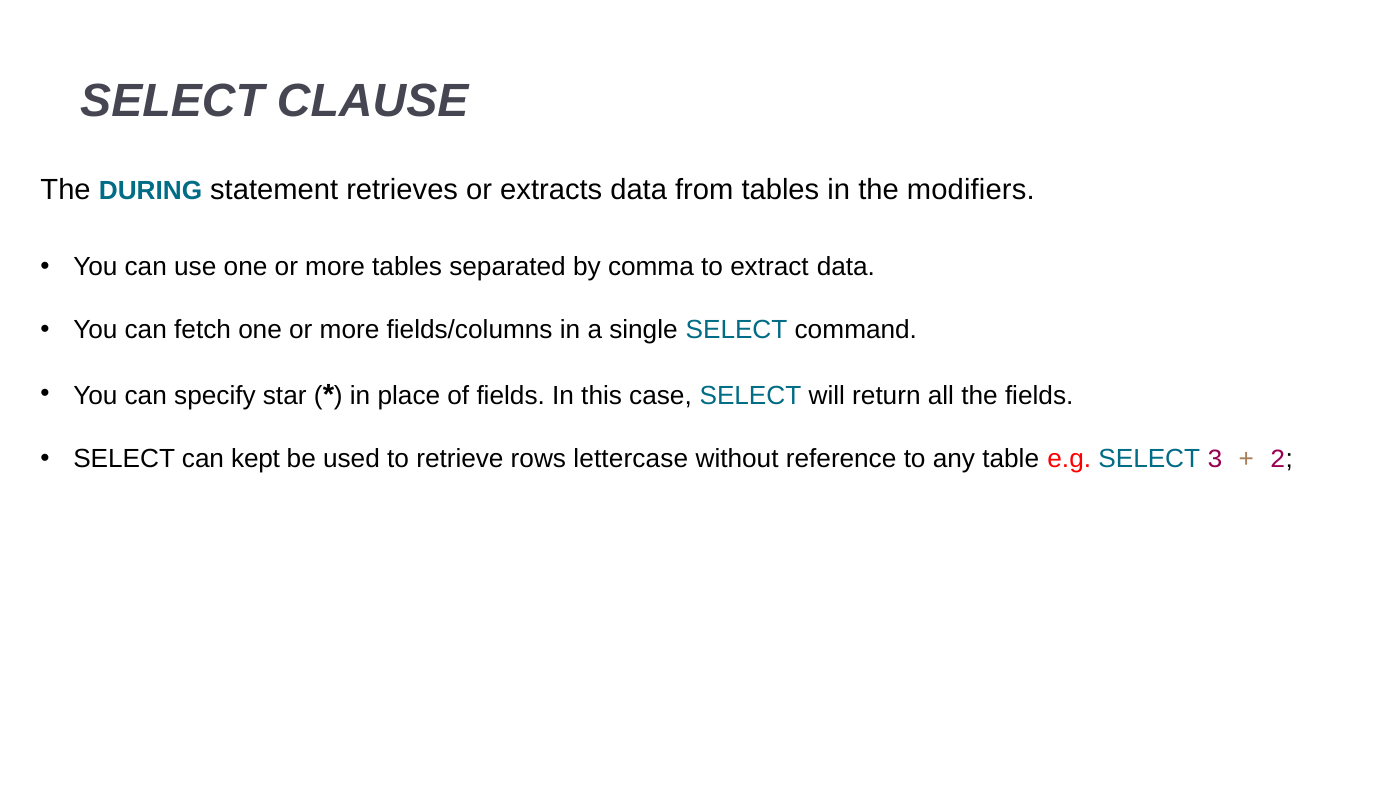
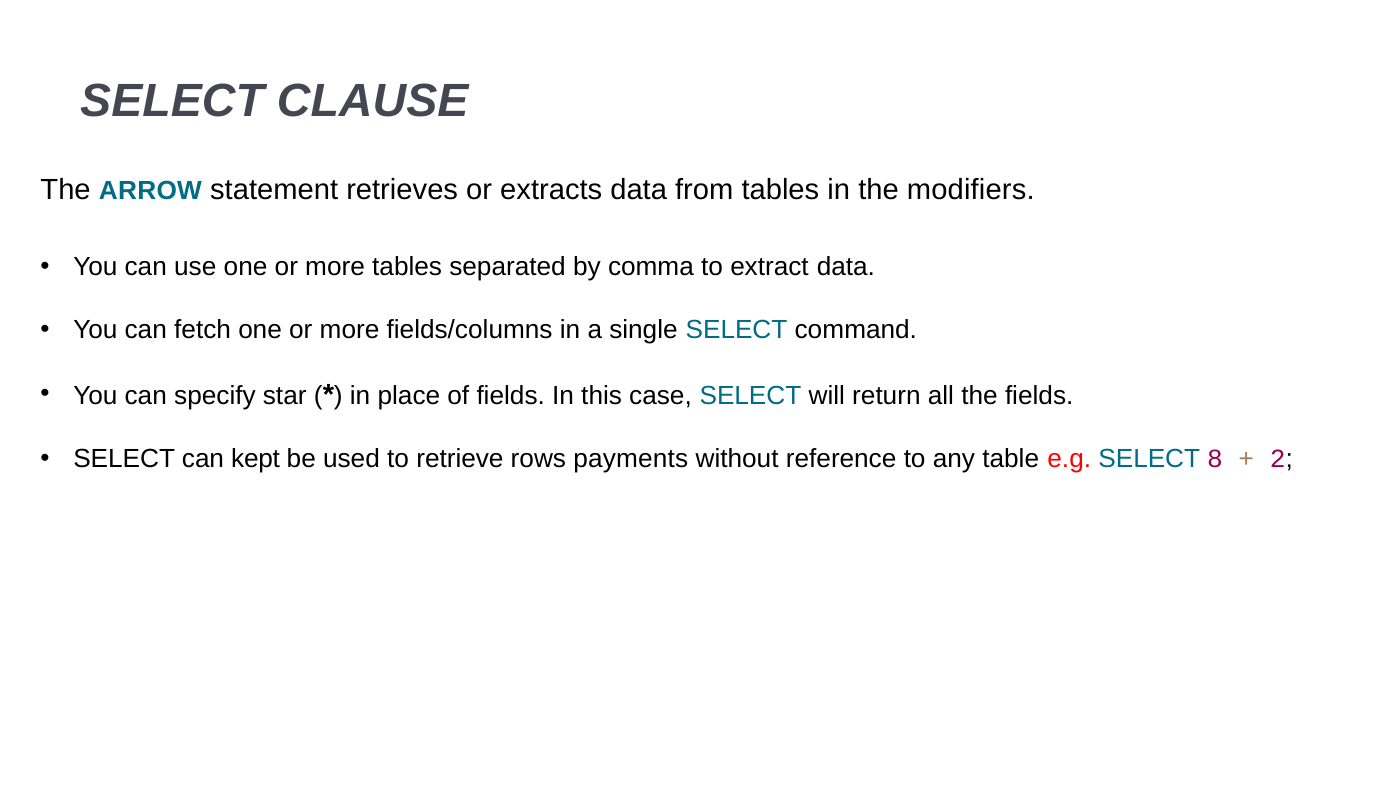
DURING: DURING -> ARROW
lettercase: lettercase -> payments
3: 3 -> 8
